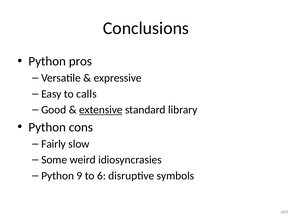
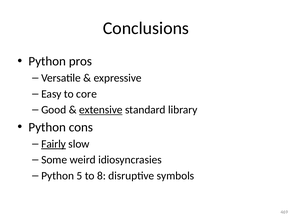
calls: calls -> core
Fairly underline: none -> present
9: 9 -> 5
6: 6 -> 8
